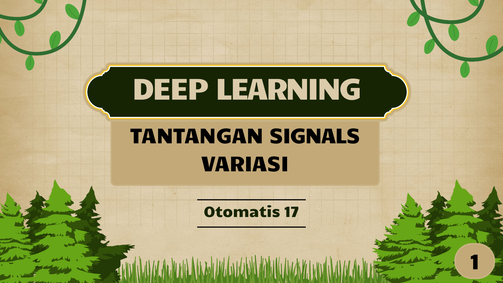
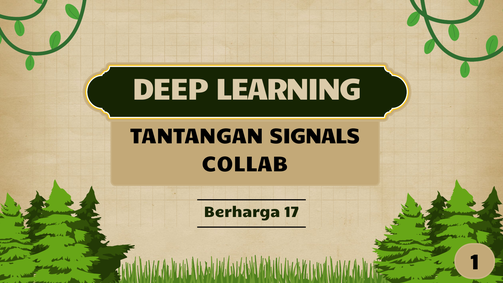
VARIASI: VARIASI -> COLLAB
Otomatis: Otomatis -> Berharga
